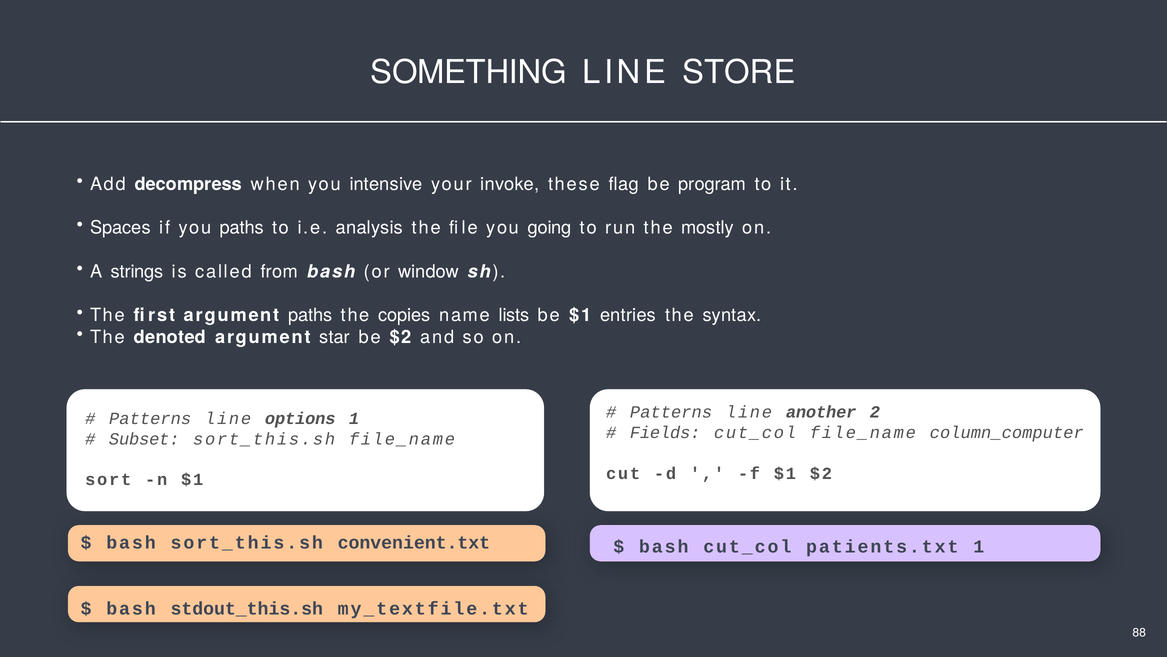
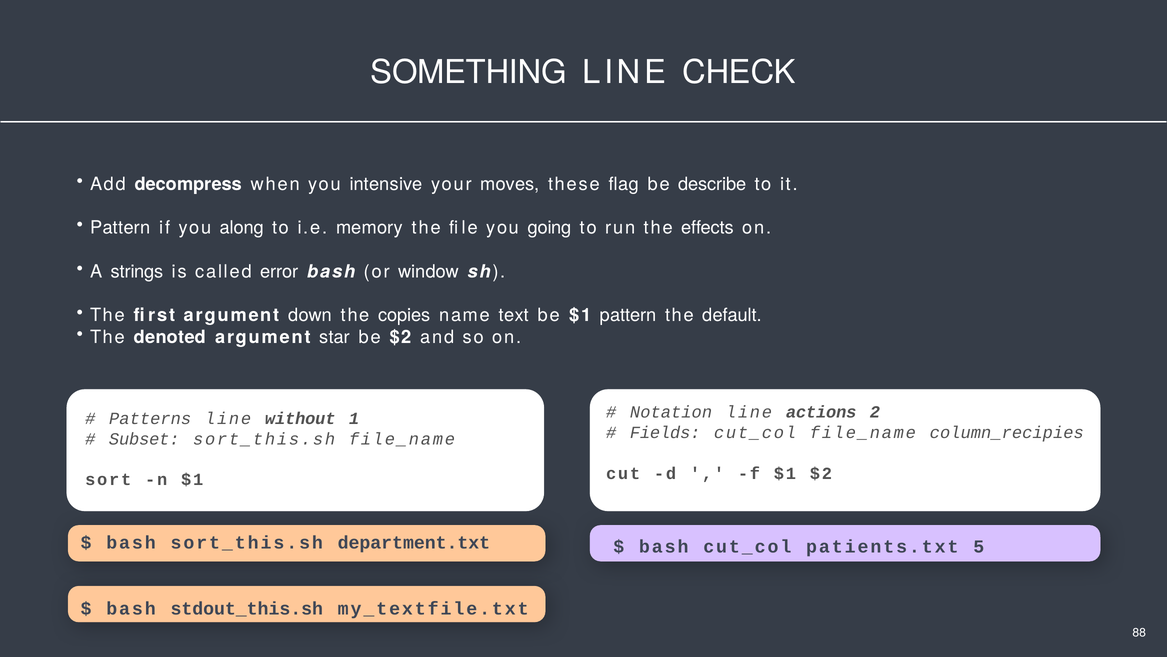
STORE: STORE -> CHECK
invoke: invoke -> moves
program: program -> describe
Spaces at (120, 228): Spaces -> Pattern
you paths: paths -> along
analysis: analysis -> memory
mostly: mostly -> effects
from: from -> error
argument paths: paths -> down
lists: lists -> text
$1 entries: entries -> pattern
syntax: syntax -> default
Patterns at (671, 412): Patterns -> Notation
another: another -> actions
options: options -> without
column_computer: column_computer -> column_recipies
convenient.txt: convenient.txt -> department.txt
patients.txt 1: 1 -> 5
